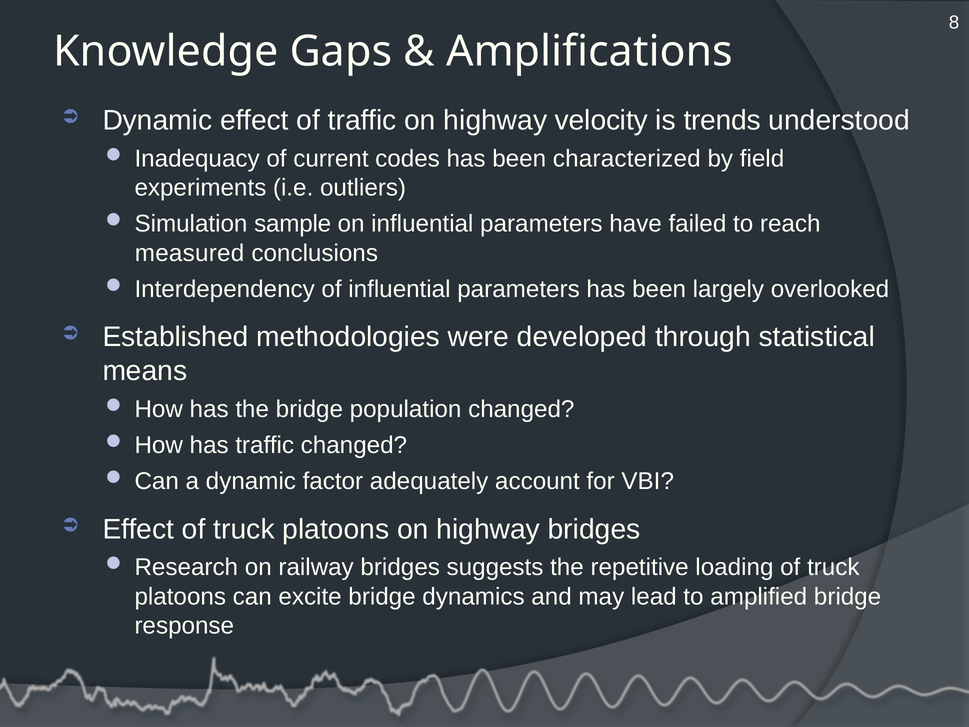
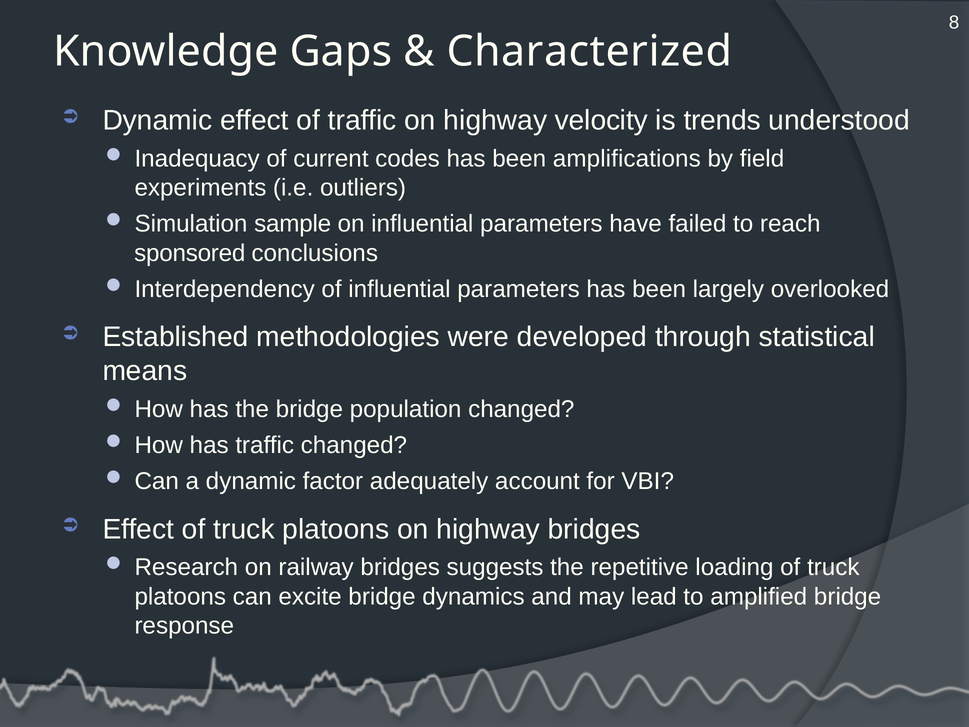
Amplifications: Amplifications -> Characterized
characterized: characterized -> amplifications
measured: measured -> sponsored
